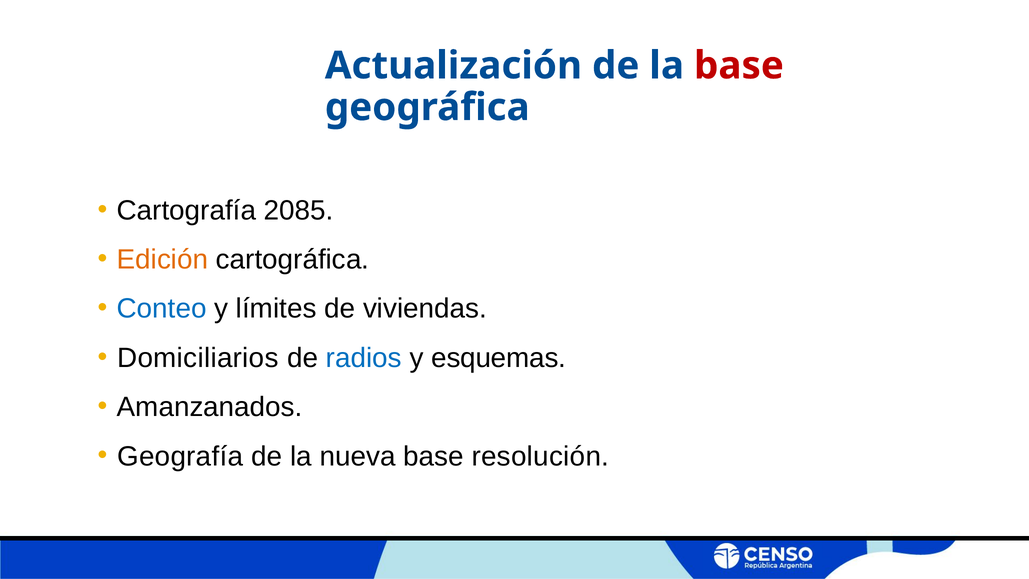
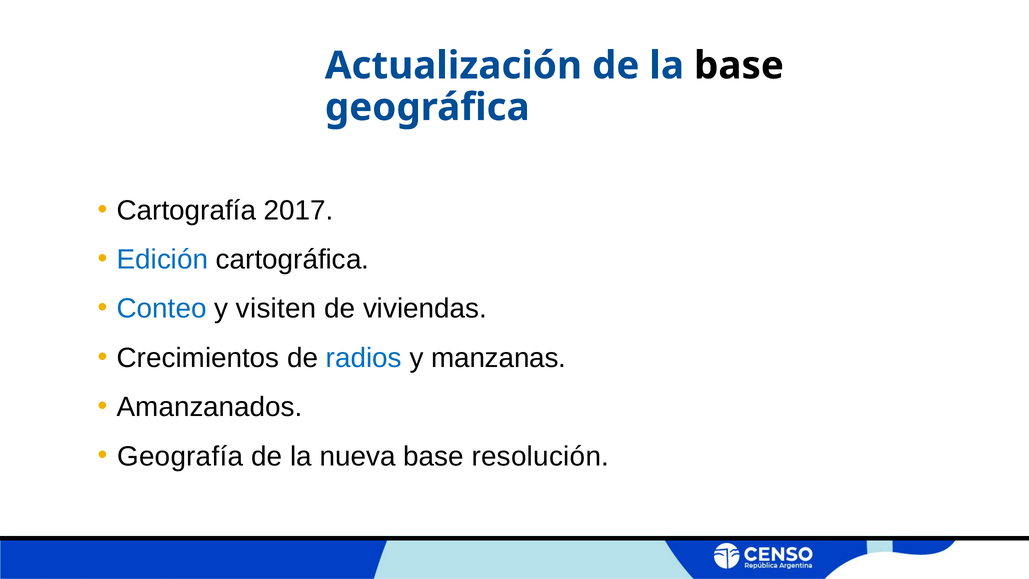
base at (739, 66) colour: red -> black
2085: 2085 -> 2017
Edición colour: orange -> blue
límites: límites -> visiten
Domiciliarios: Domiciliarios -> Crecimientos
esquemas: esquemas -> manzanas
